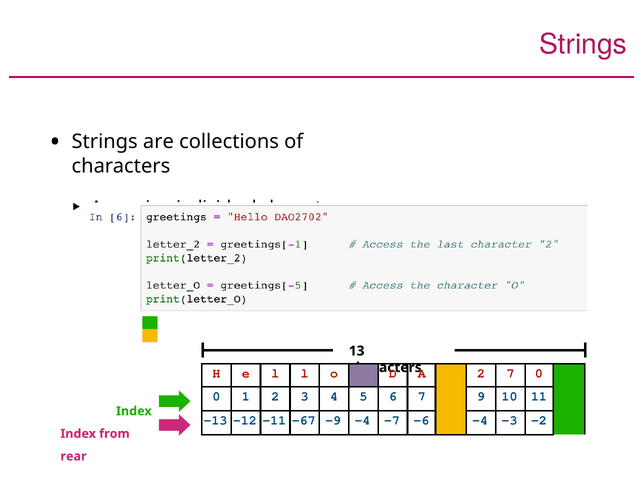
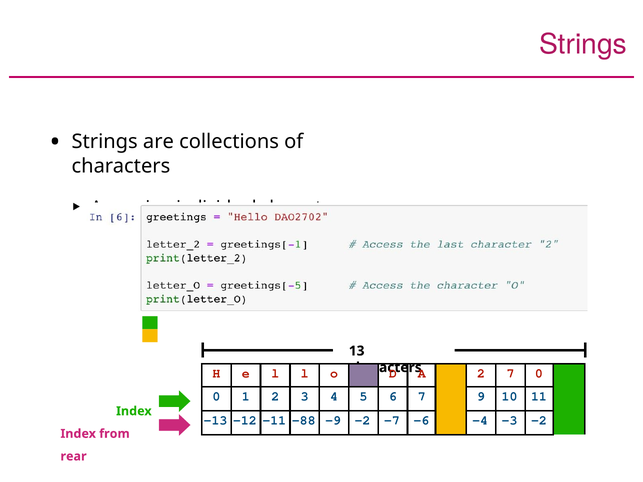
-67: -67 -> -88
-9 -4: -4 -> -2
